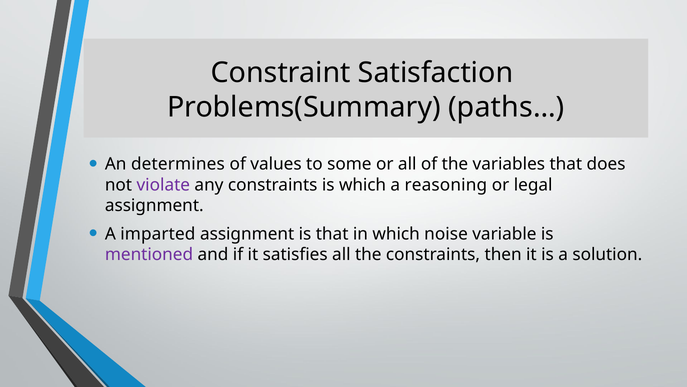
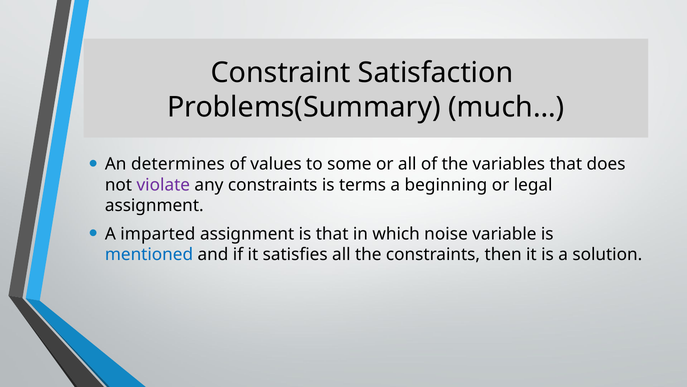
paths…: paths… -> much…
is which: which -> terms
reasoning: reasoning -> beginning
mentioned colour: purple -> blue
